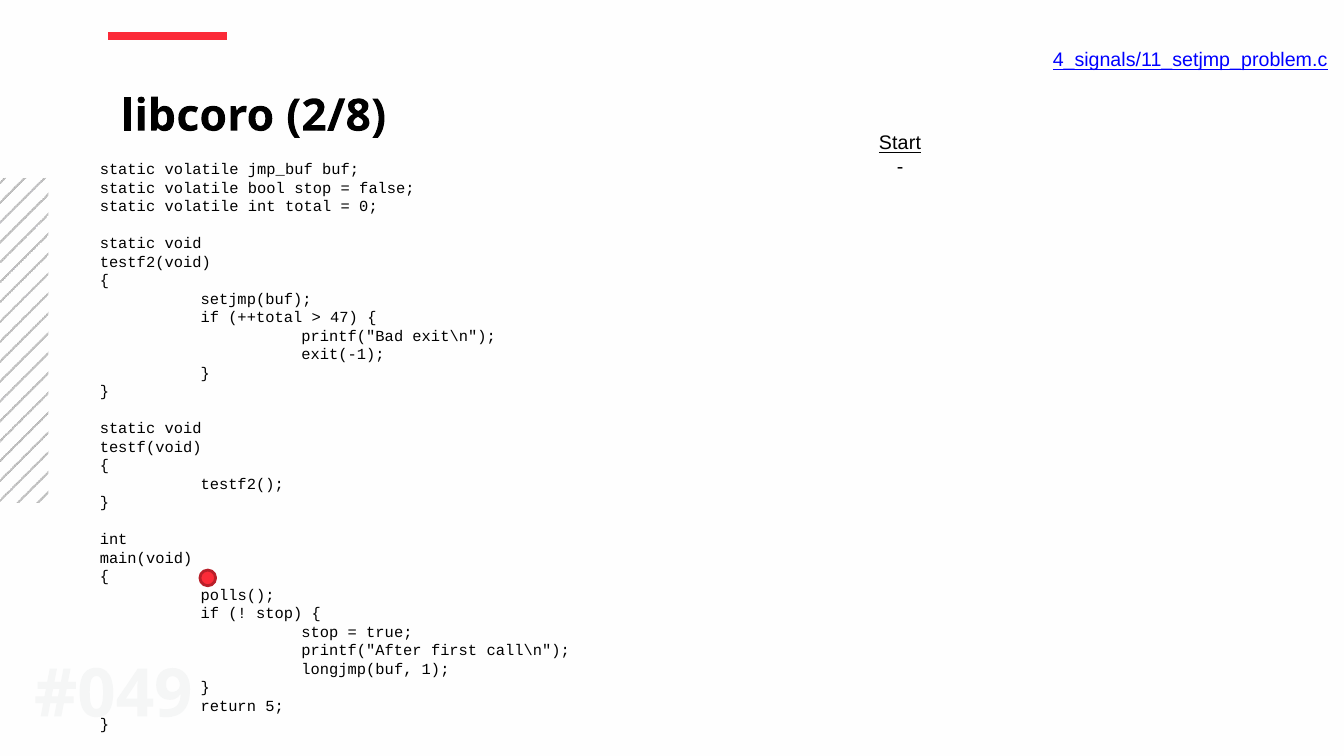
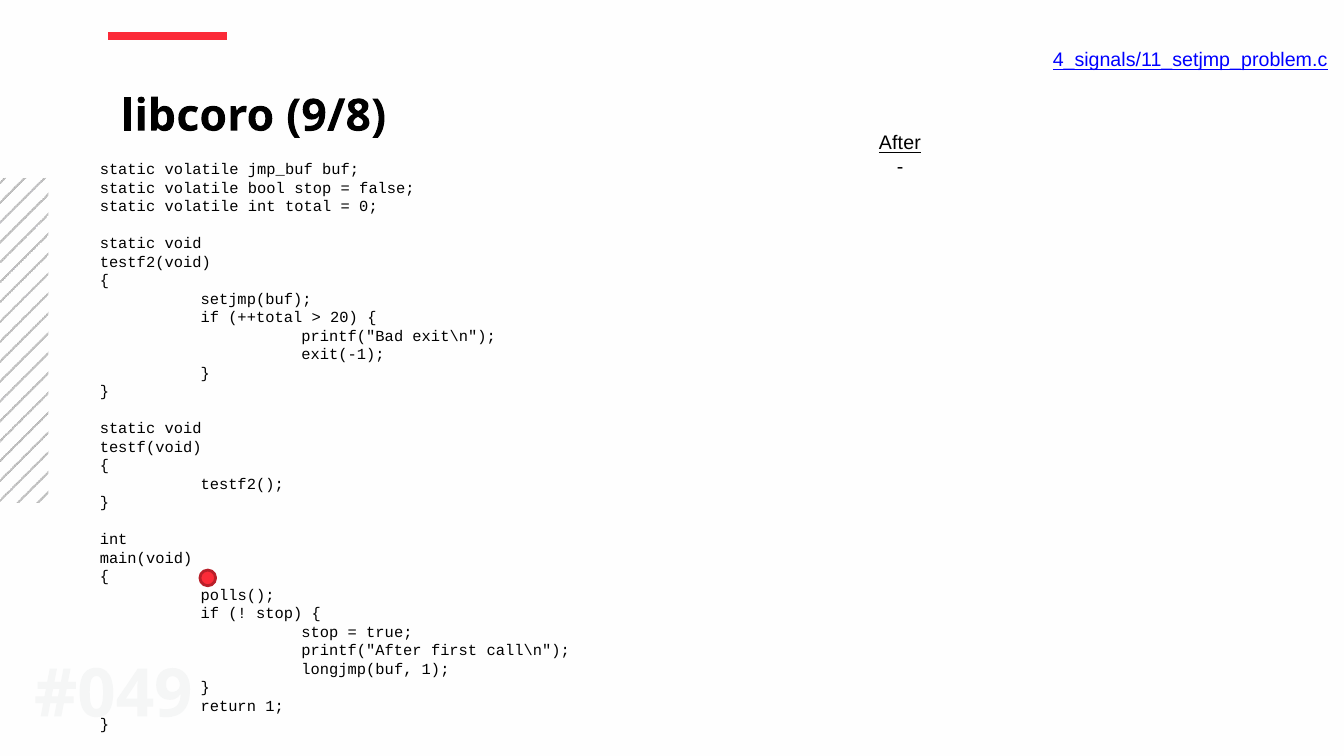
2/8: 2/8 -> 9/8
Start: Start -> After
47: 47 -> 20
return 5: 5 -> 1
